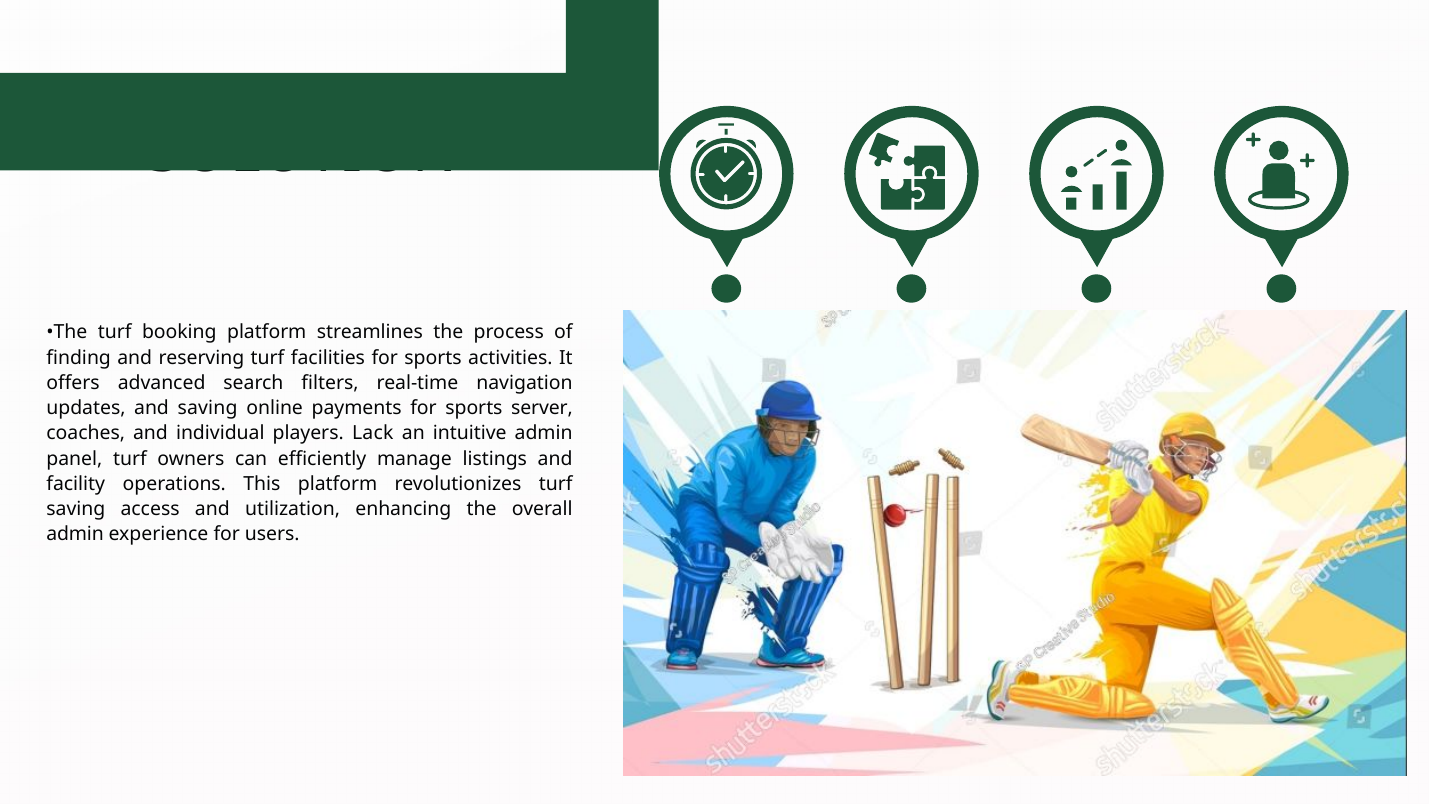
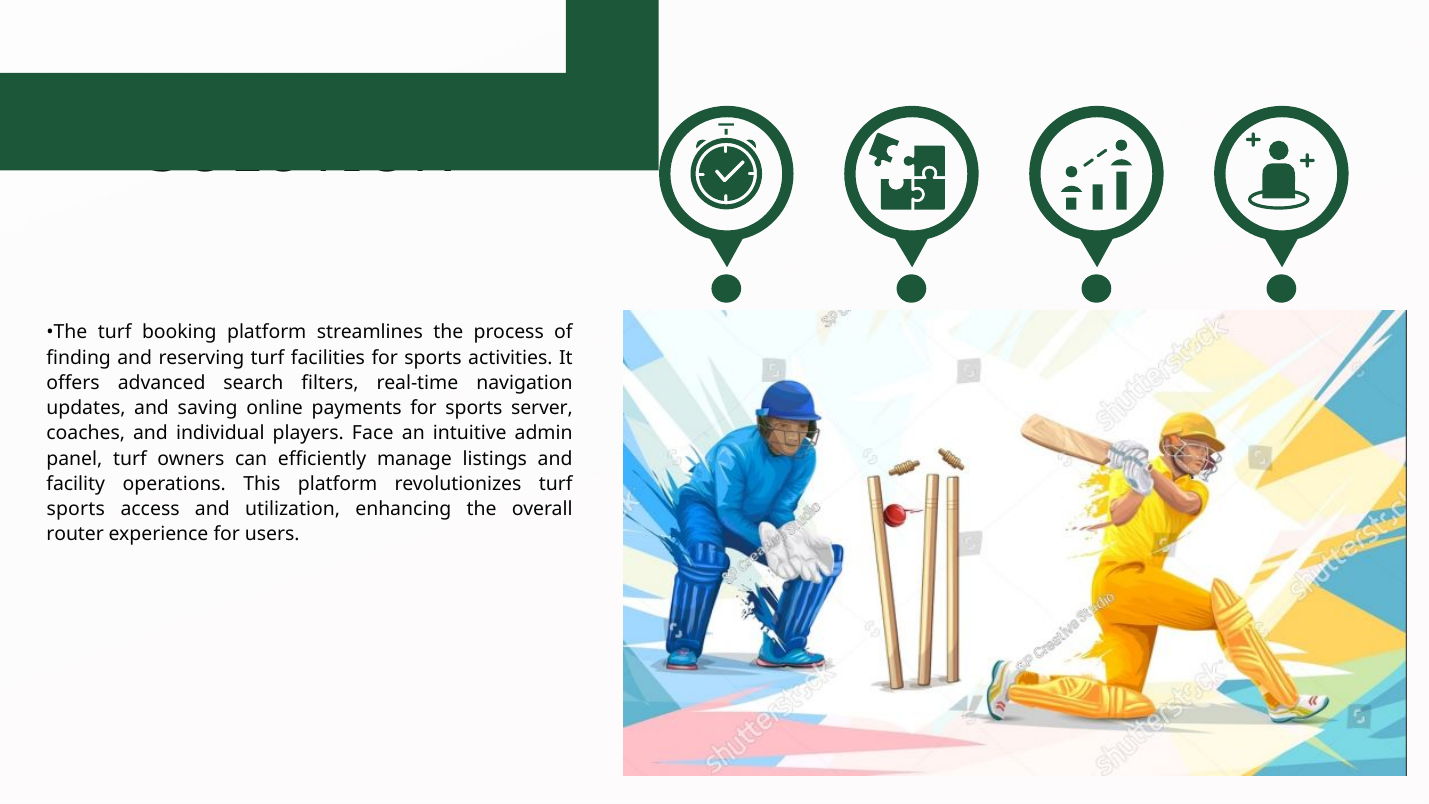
Lack: Lack -> Face
saving at (76, 509): saving -> sports
admin at (75, 534): admin -> router
